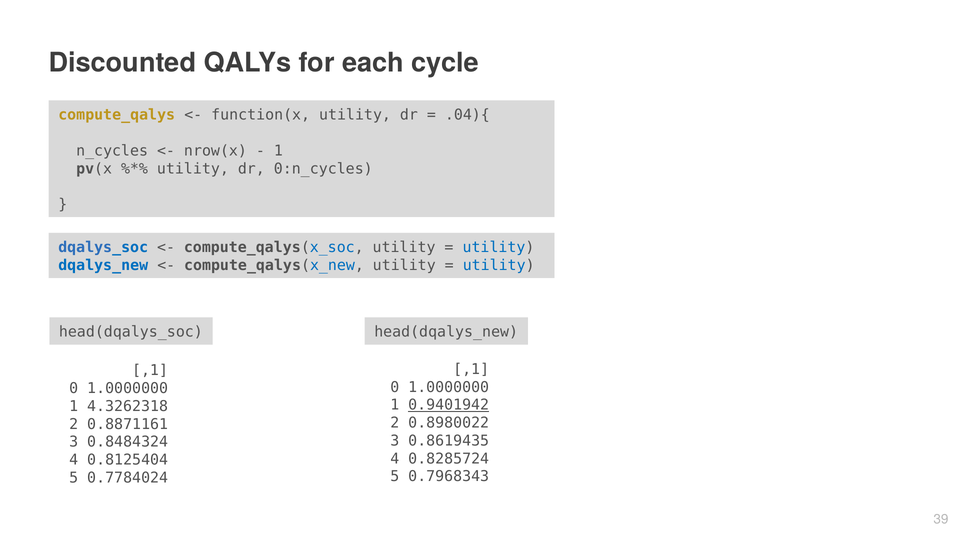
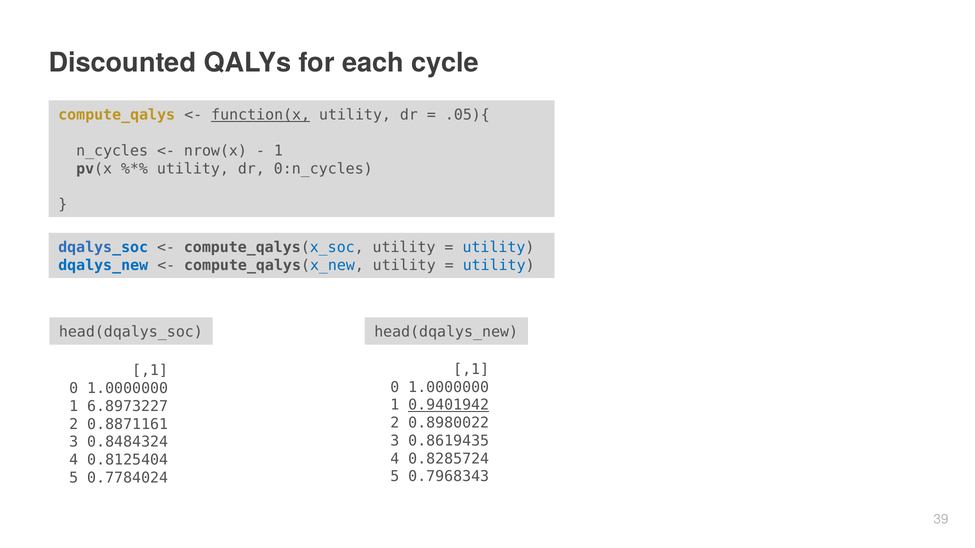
function(x underline: none -> present
.04){: .04){ -> .05){
4.3262318: 4.3262318 -> 6.8973227
